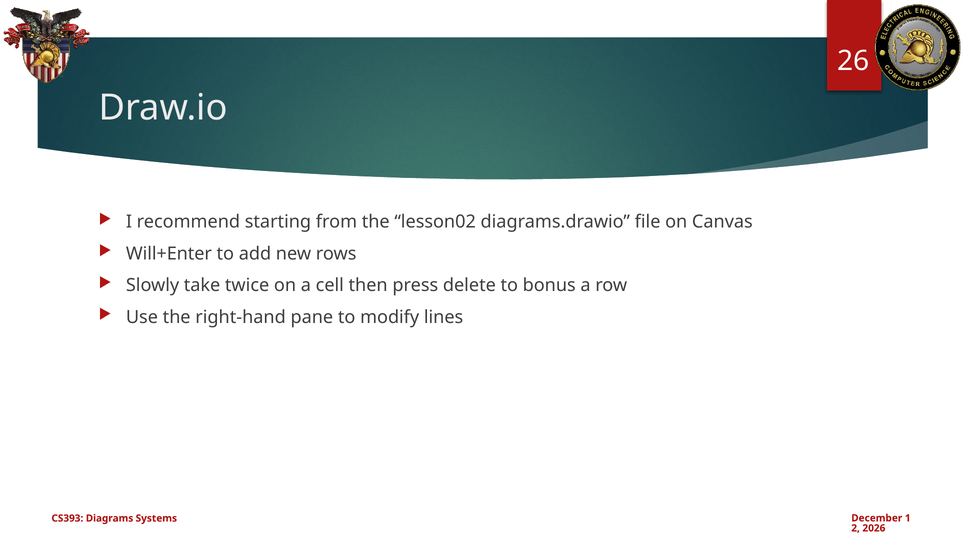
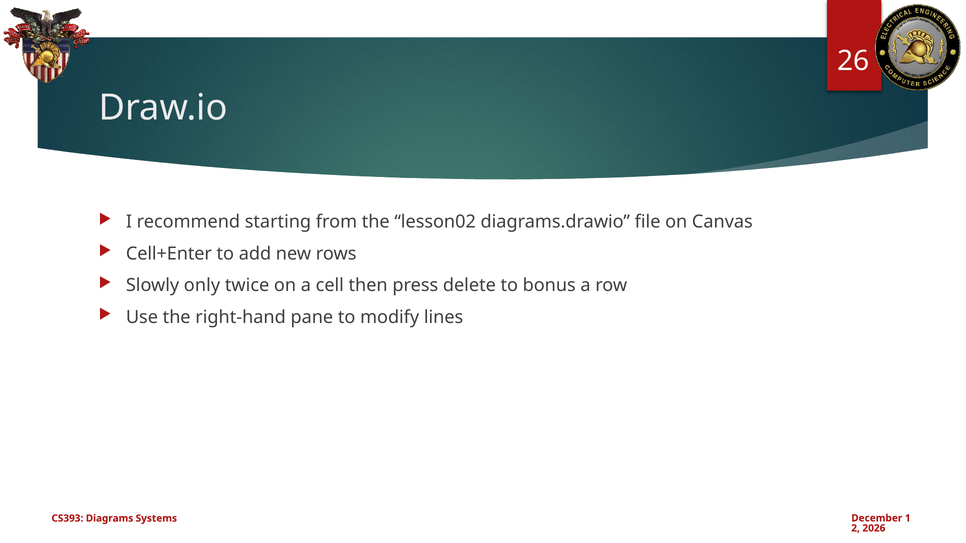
Will+Enter: Will+Enter -> Cell+Enter
take: take -> only
